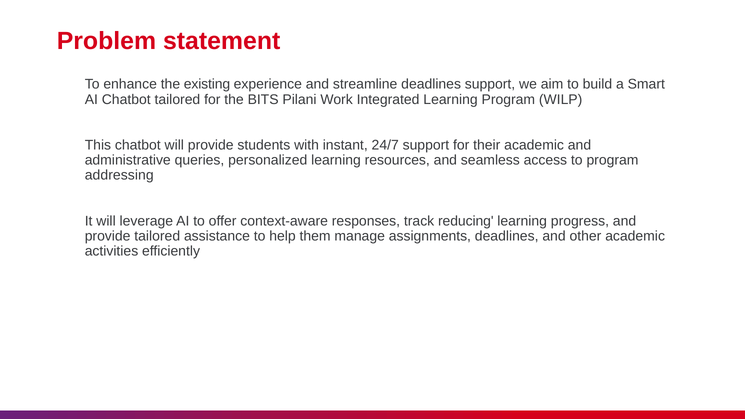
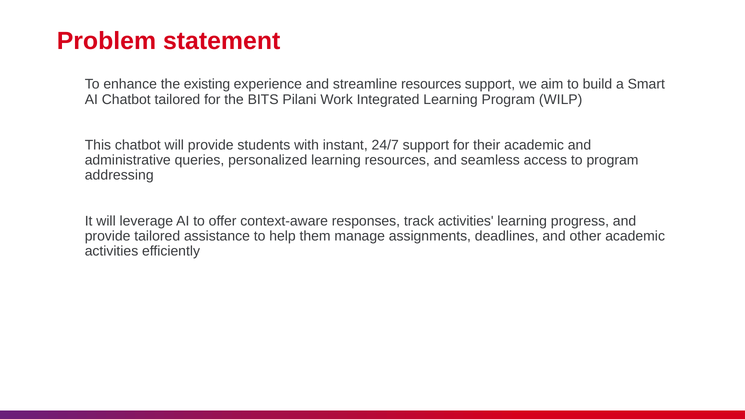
streamline deadlines: deadlines -> resources
track reducing: reducing -> activities
